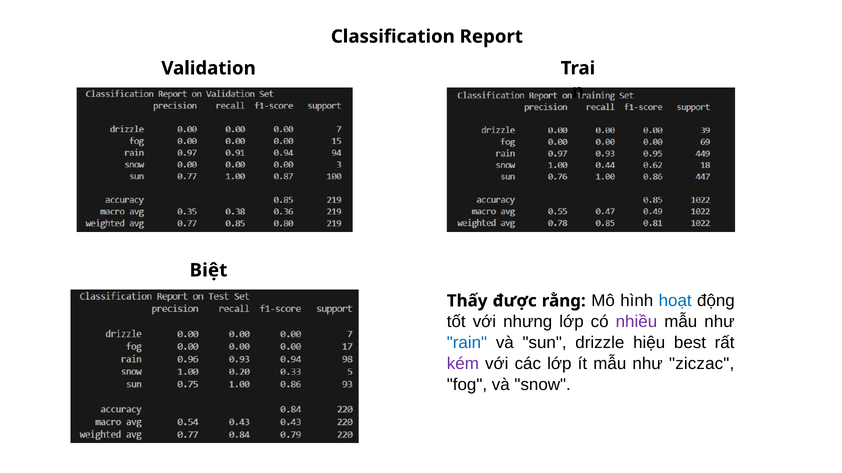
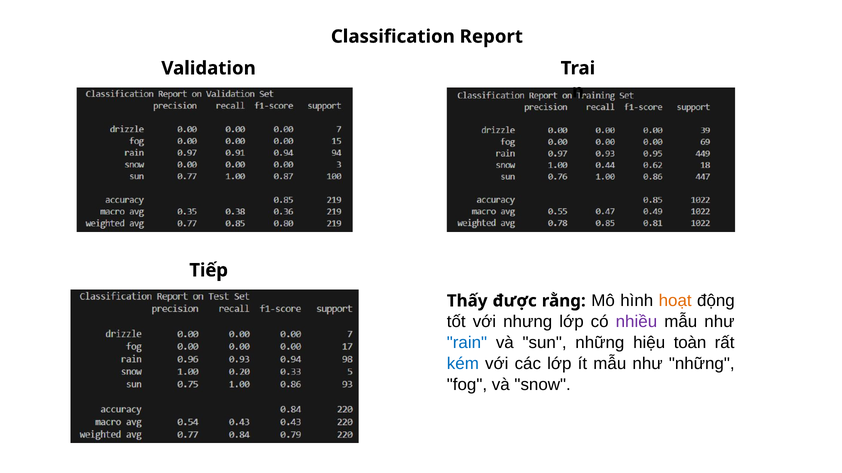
Biệt: Biệt -> Tiếp
hoạt colour: blue -> orange
sun drizzle: drizzle -> những
best: best -> toàn
kém colour: purple -> blue
như ziczac: ziczac -> những
